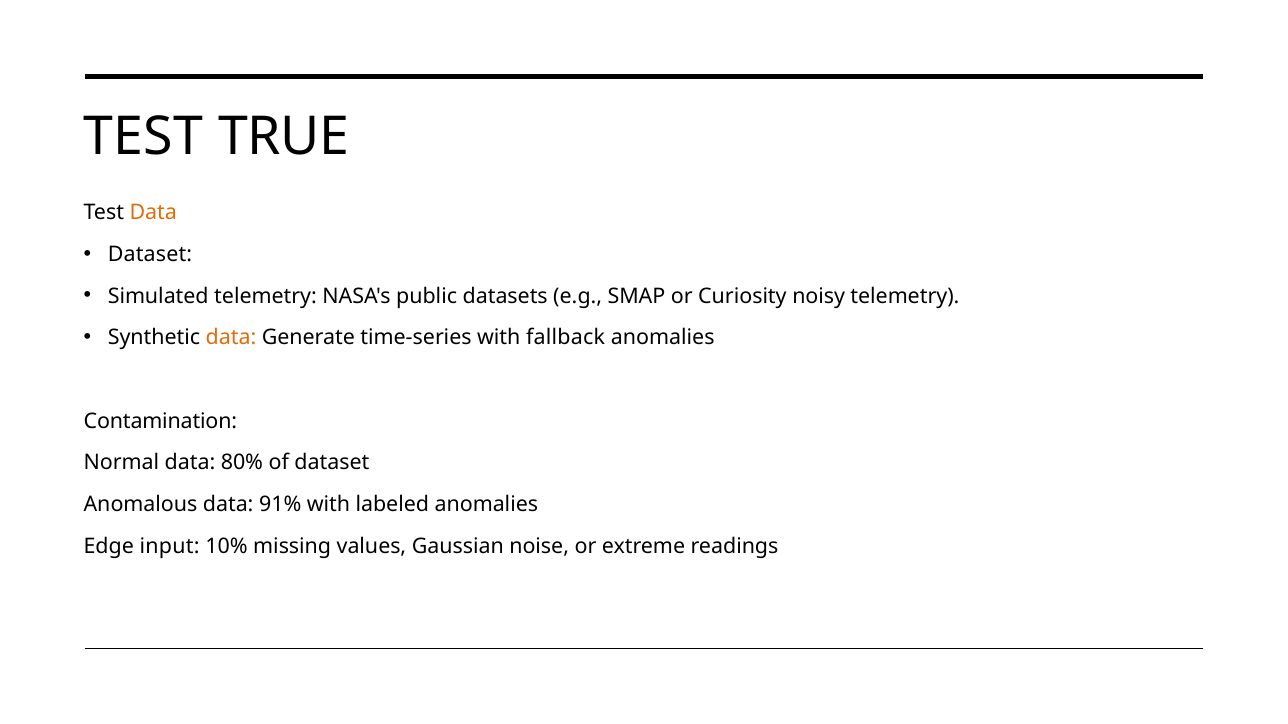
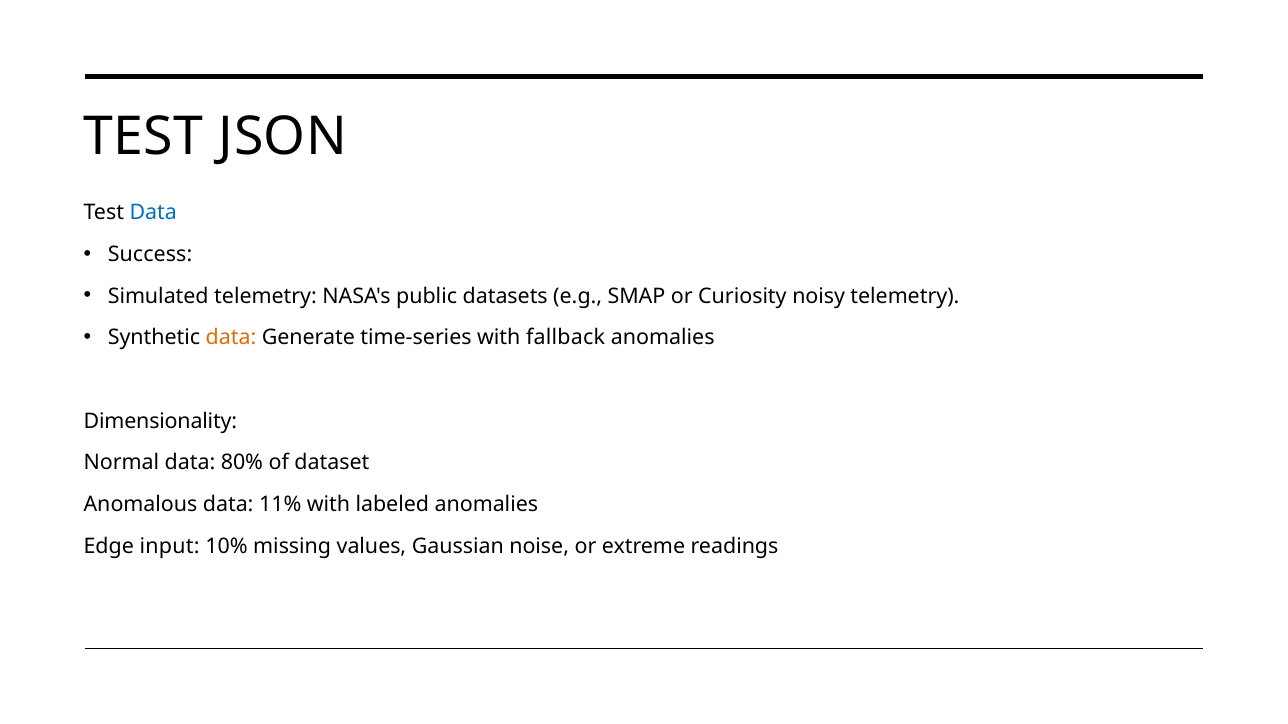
TRUE: TRUE -> JSON
Data at (153, 213) colour: orange -> blue
Dataset at (150, 254): Dataset -> Success
Contamination: Contamination -> Dimensionality
91%: 91% -> 11%
